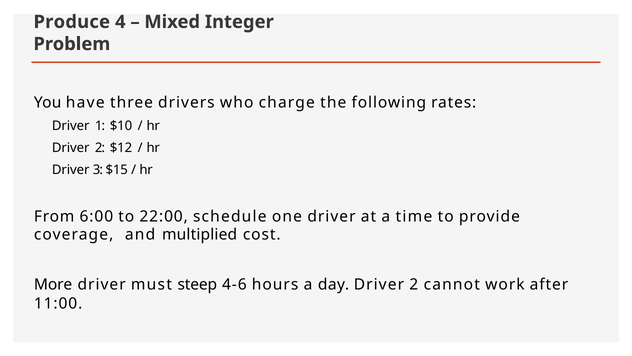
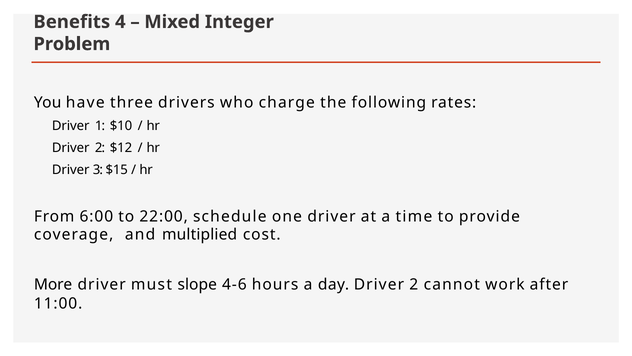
Produce: Produce -> Benefits
steep: steep -> slope
